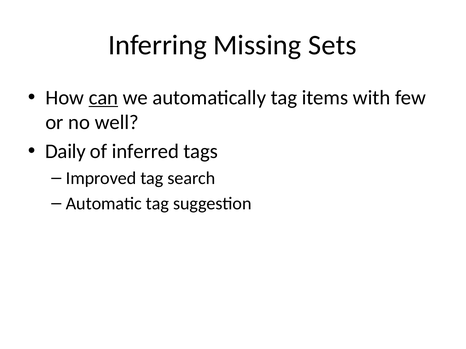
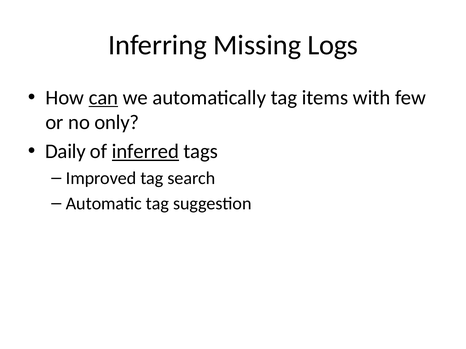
Sets: Sets -> Logs
well: well -> only
inferred underline: none -> present
